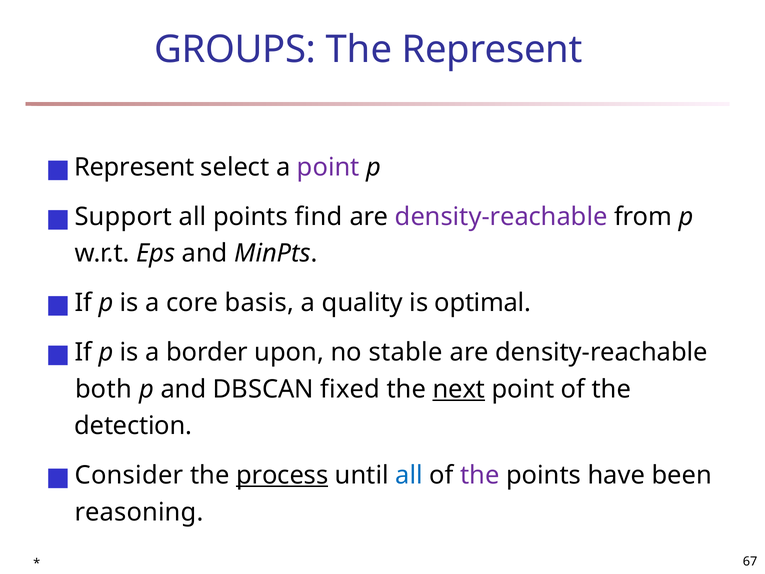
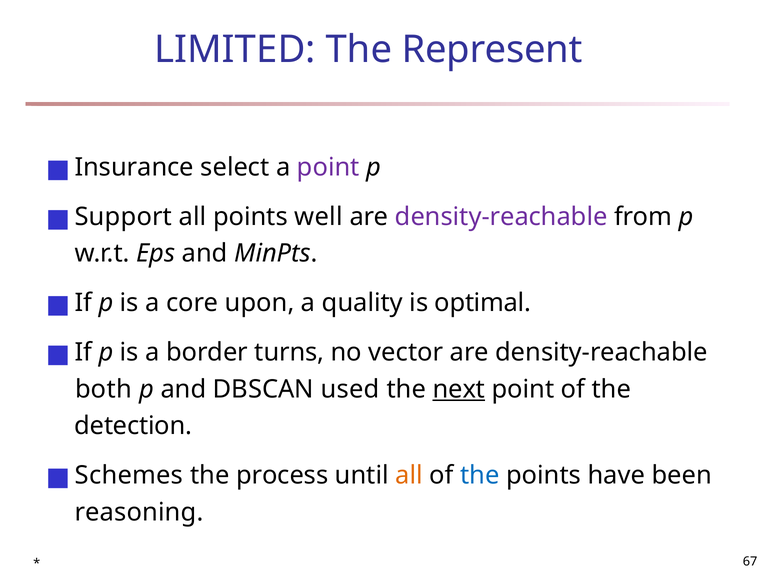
GROUPS: GROUPS -> LIMITED
Represent at (134, 167): Represent -> Insurance
find: find -> well
basis: basis -> upon
upon: upon -> turns
stable: stable -> vector
fixed: fixed -> used
Consider: Consider -> Schemes
process underline: present -> none
all at (409, 475) colour: blue -> orange
the at (480, 475) colour: purple -> blue
